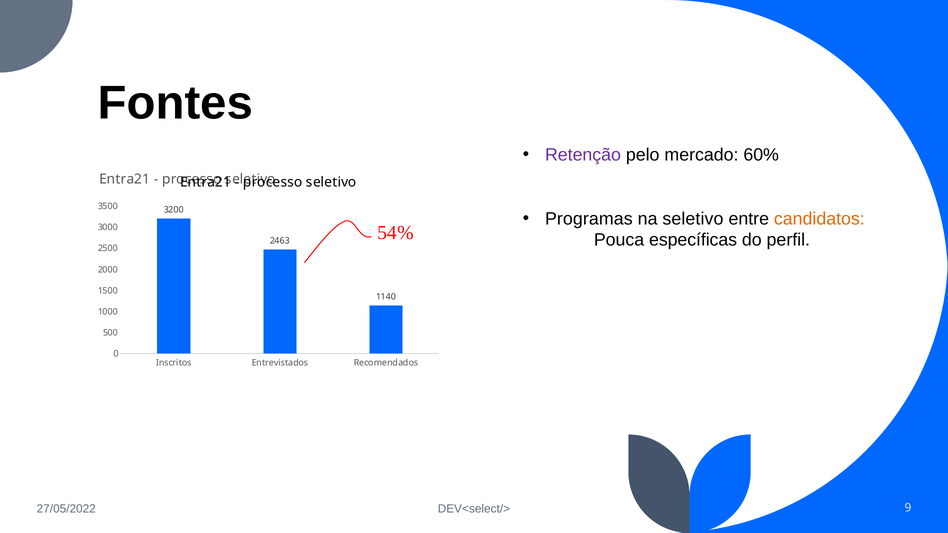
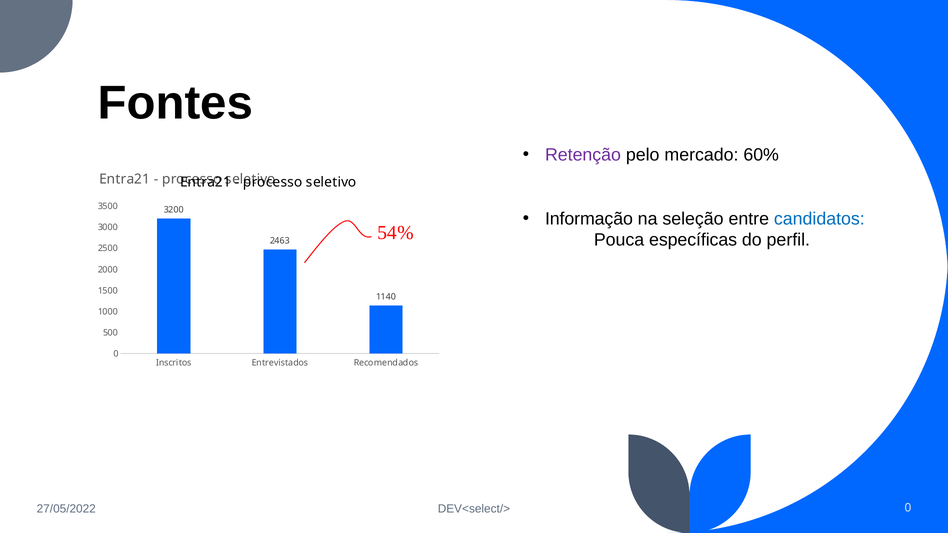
Programas: Programas -> Informação
na seletivo: seletivo -> seleção
candidatos colour: orange -> blue
DEV<select/> 9: 9 -> 0
